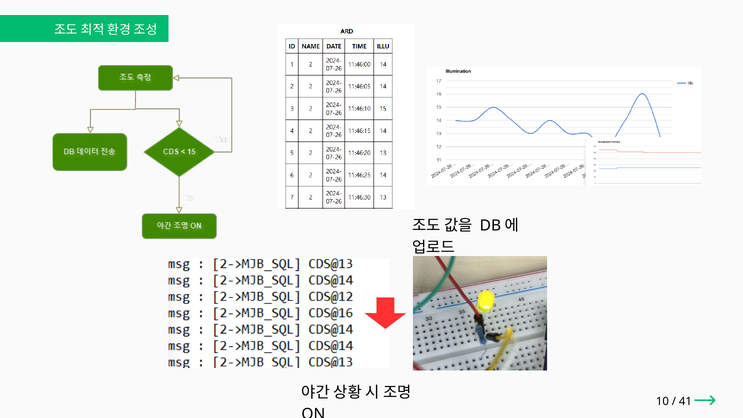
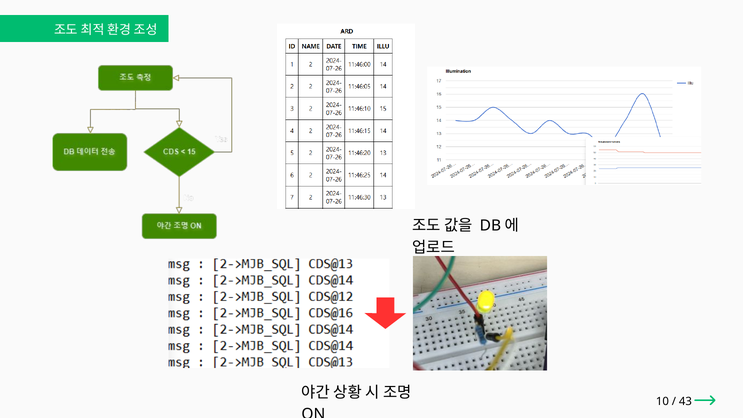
41: 41 -> 43
